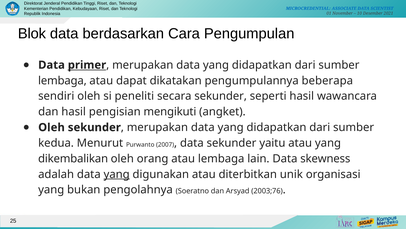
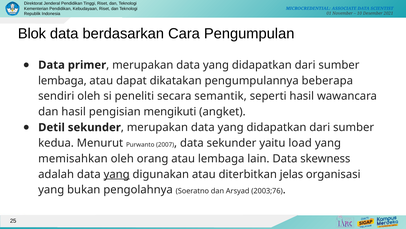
primer underline: present -> none
secara sekunder: sekunder -> semantik
Oleh at (51, 127): Oleh -> Detil
yaitu atau: atau -> load
dikembalikan: dikembalikan -> memisahkan
unik: unik -> jelas
